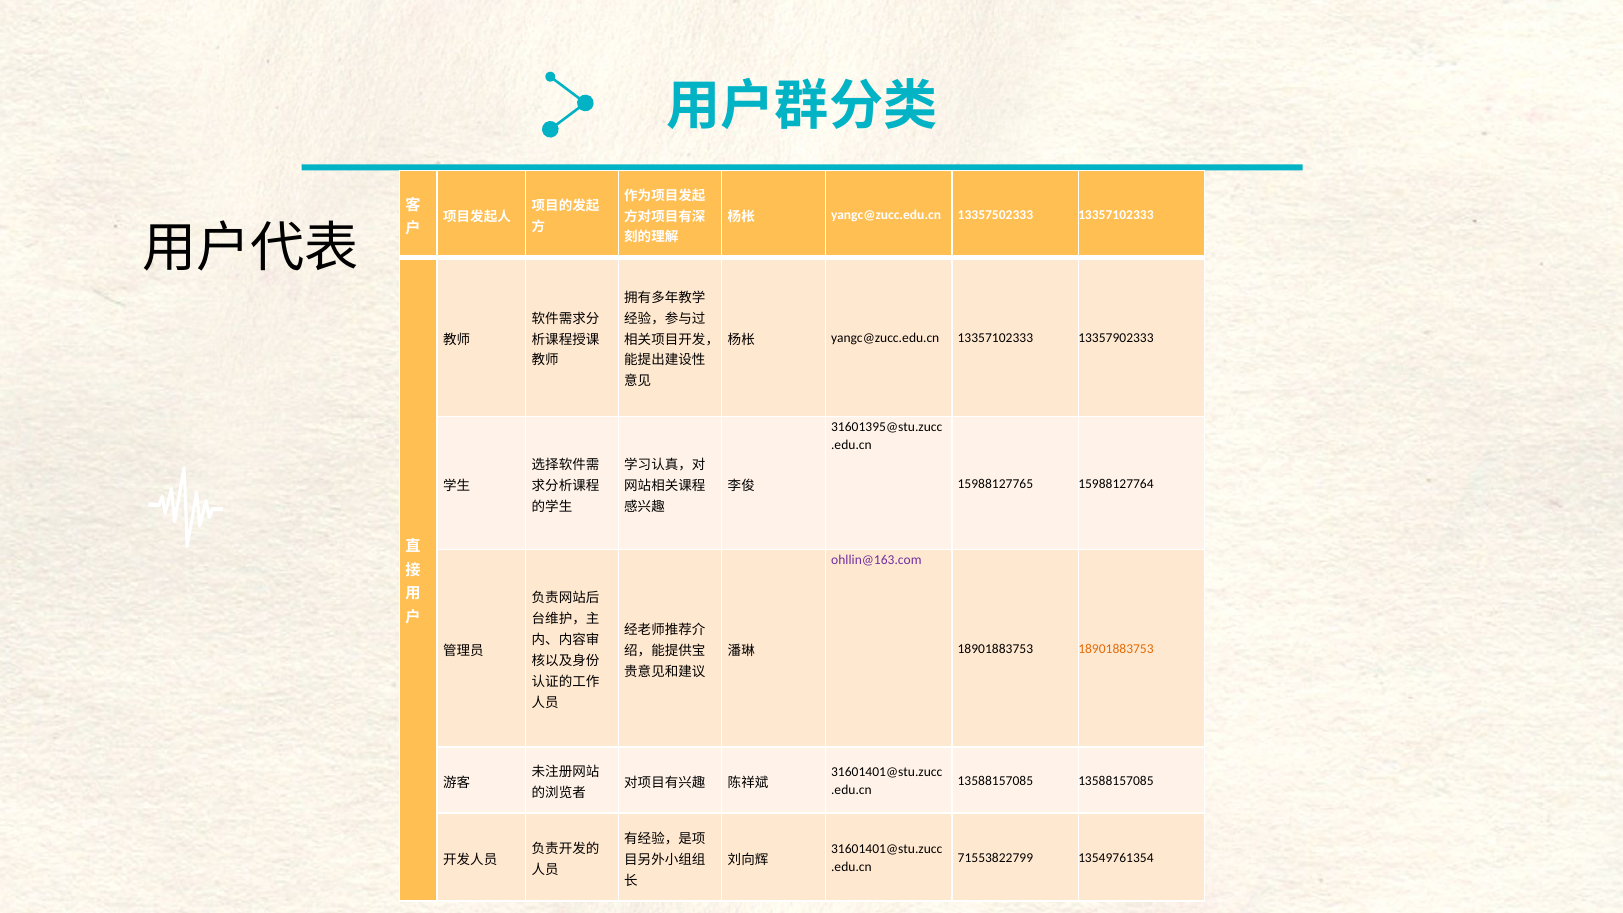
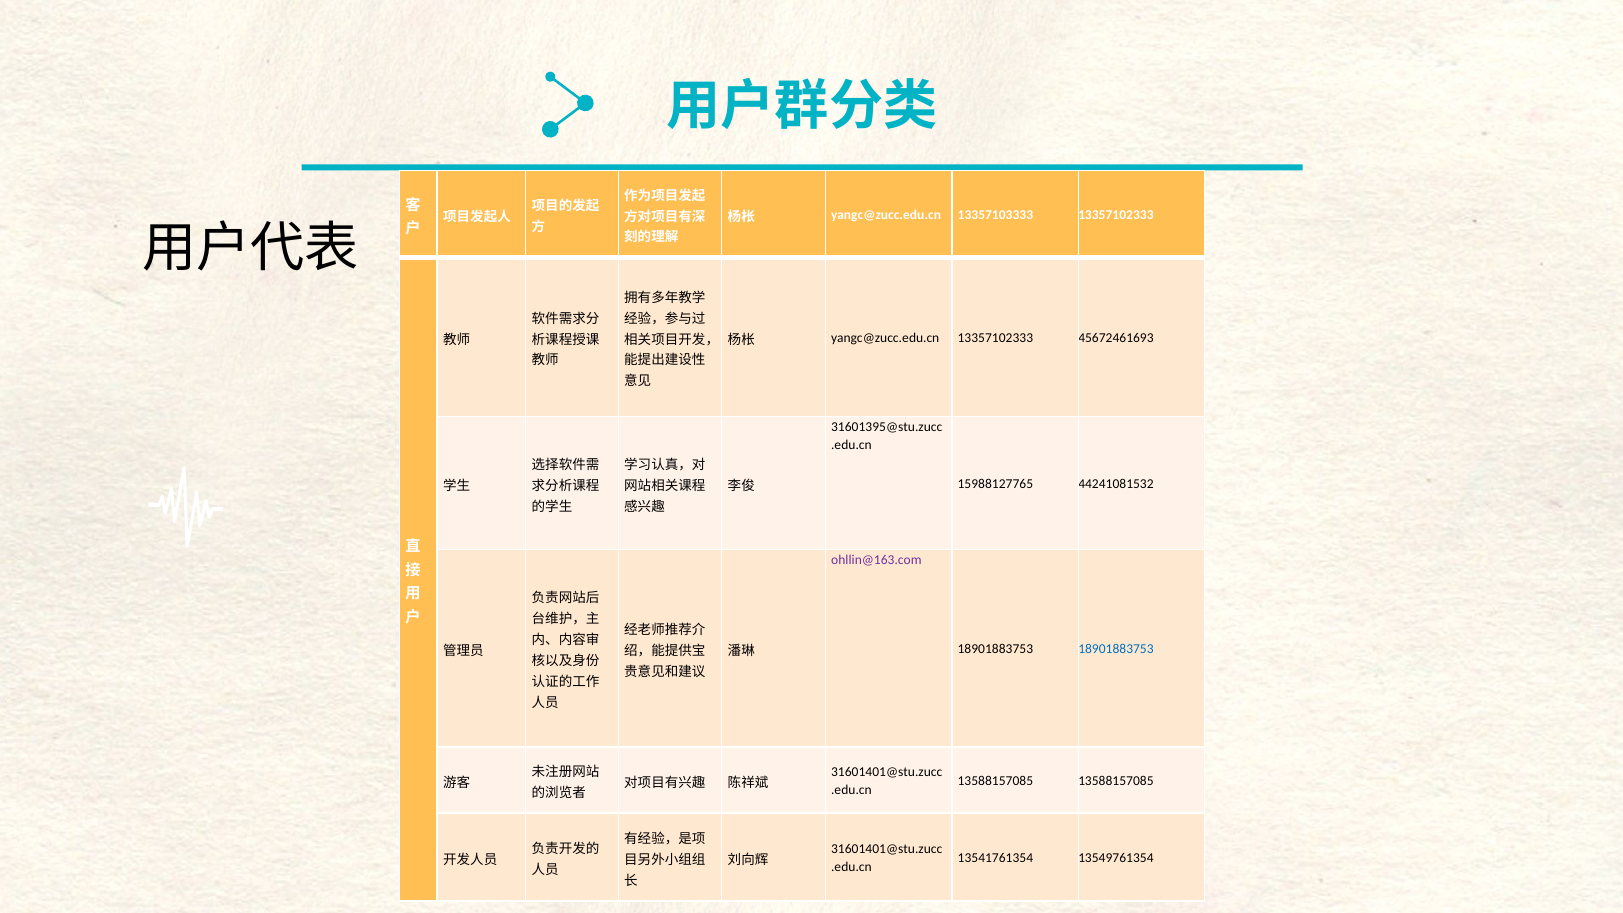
13357502333: 13357502333 -> 13357103333
13357902333: 13357902333 -> 45672461693
15988127764: 15988127764 -> 44241081532
18901883753 at (1116, 649) colour: orange -> blue
71553822799: 71553822799 -> 13541761354
